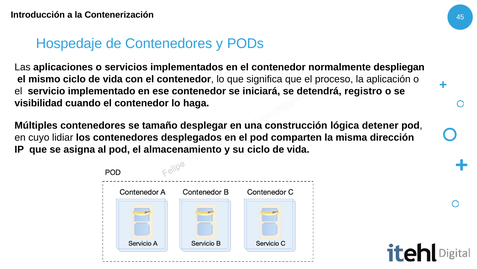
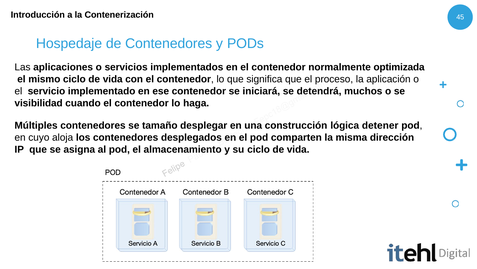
despliegan: despliegan -> optimizada
registro: registro -> muchos
lidiar: lidiar -> aloja
